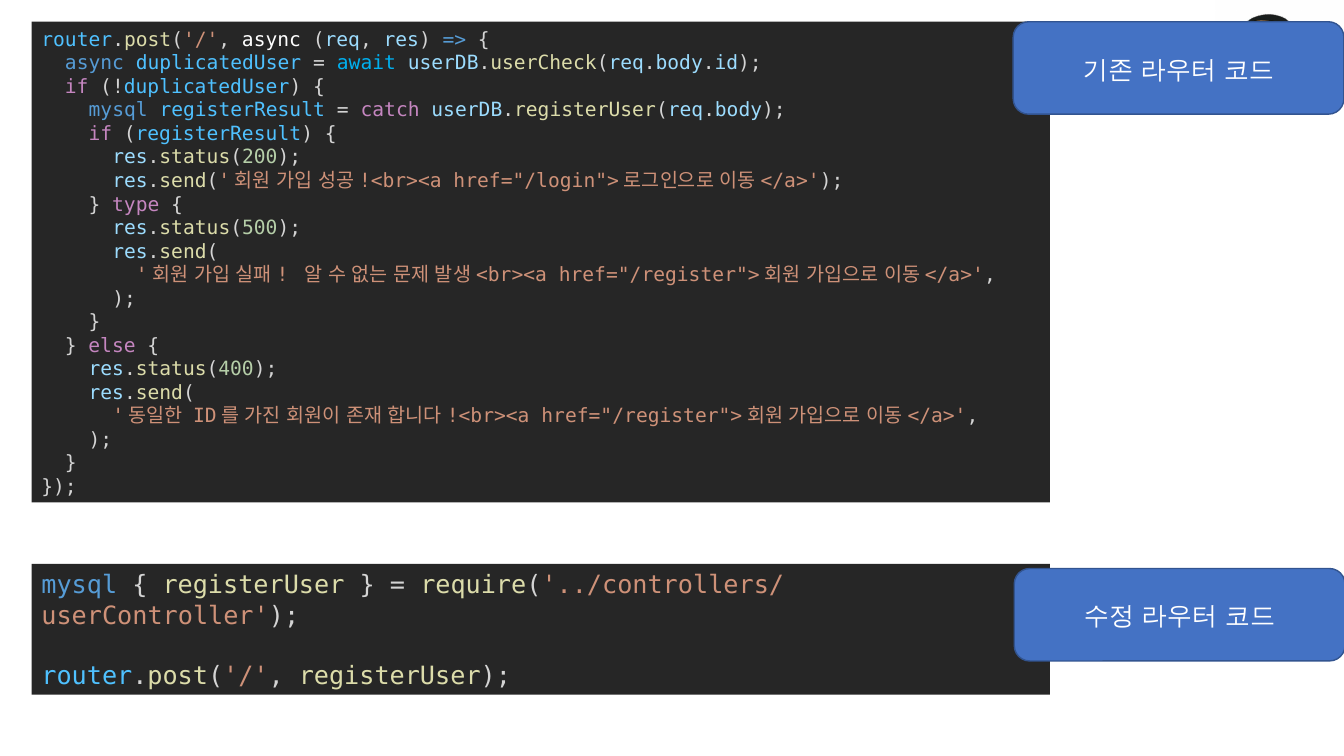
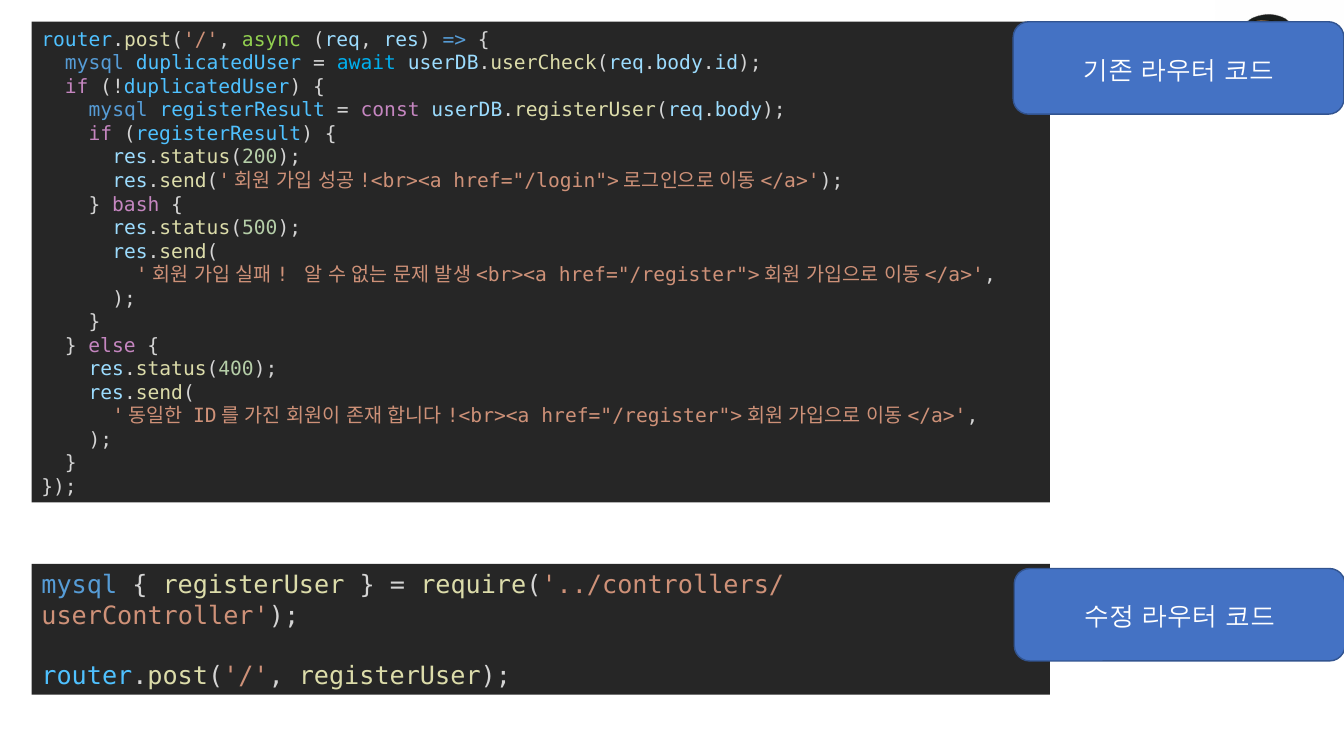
async at (271, 40) colour: white -> light green
async at (94, 63): async -> mysql
catch: catch -> const
type: type -> bash
